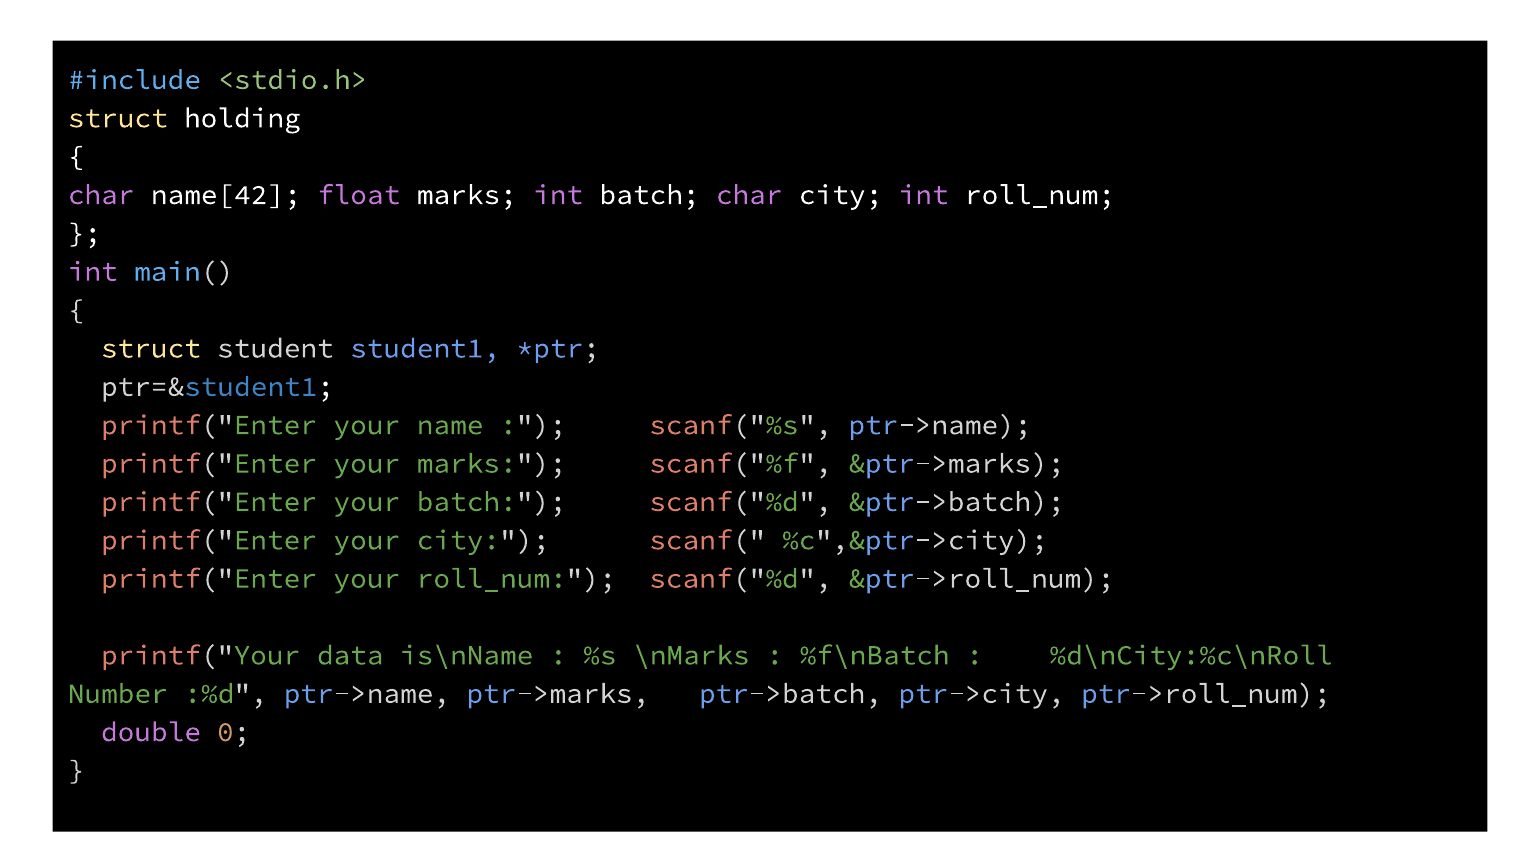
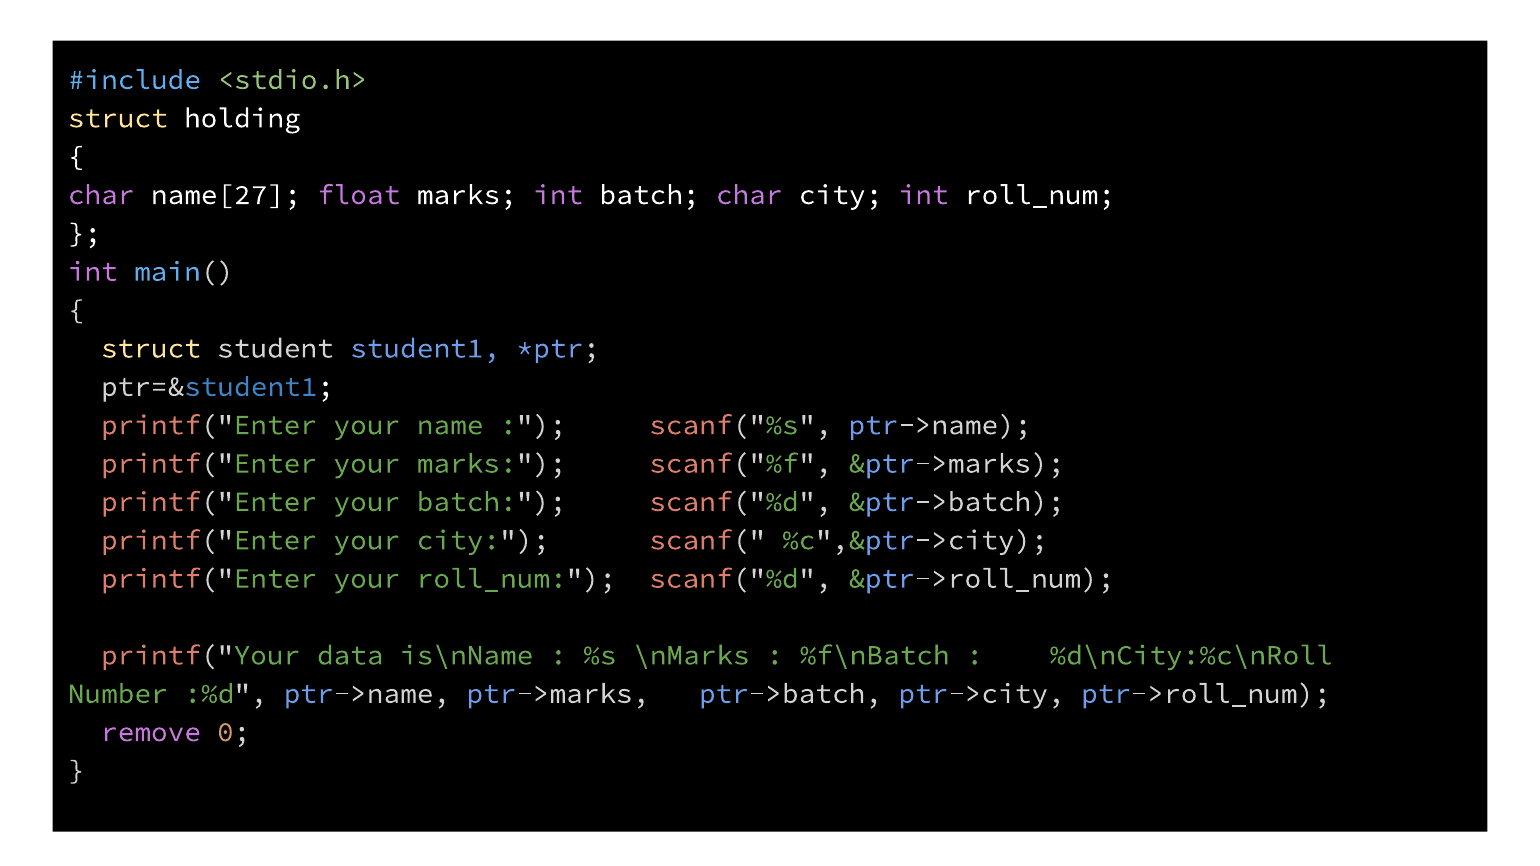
name[42: name[42 -> name[27
double: double -> remove
